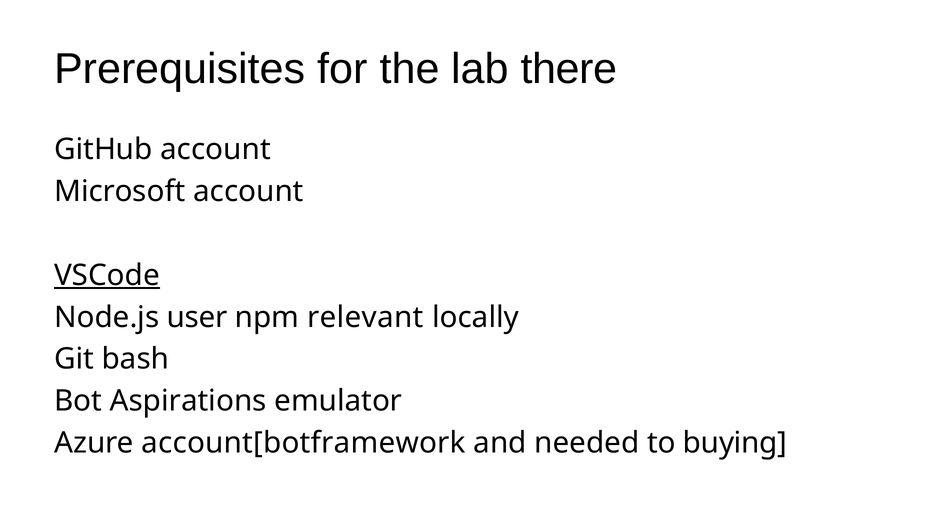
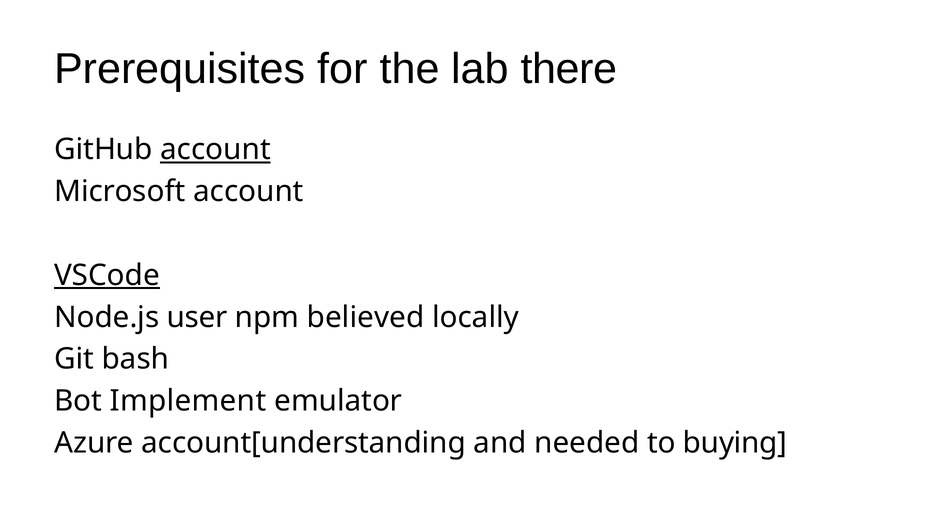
account at (215, 150) underline: none -> present
relevant: relevant -> believed
Aspirations: Aspirations -> Implement
account[botframework: account[botframework -> account[understanding
